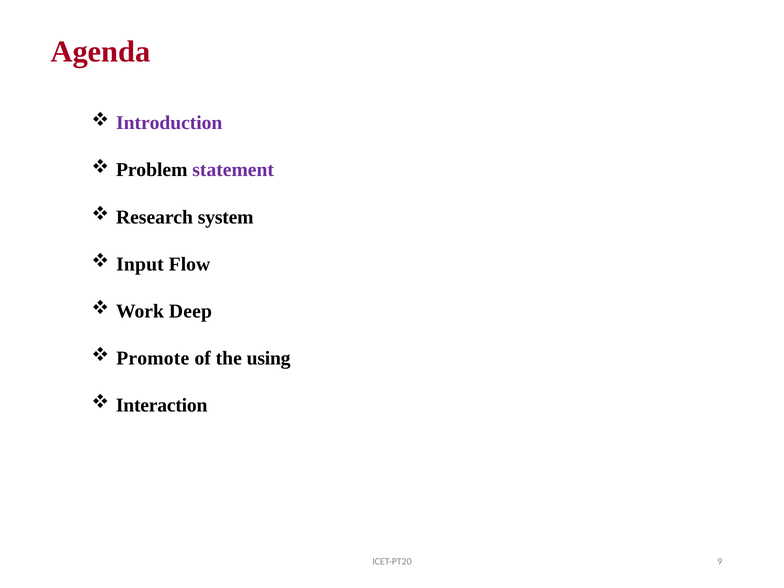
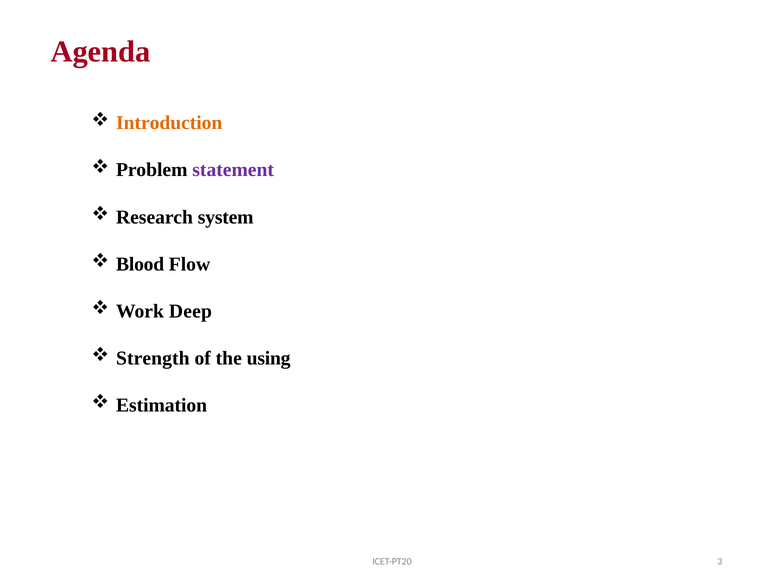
Introduction colour: purple -> orange
Input: Input -> Blood
Promote: Promote -> Strength
Interaction: Interaction -> Estimation
9: 9 -> 3
